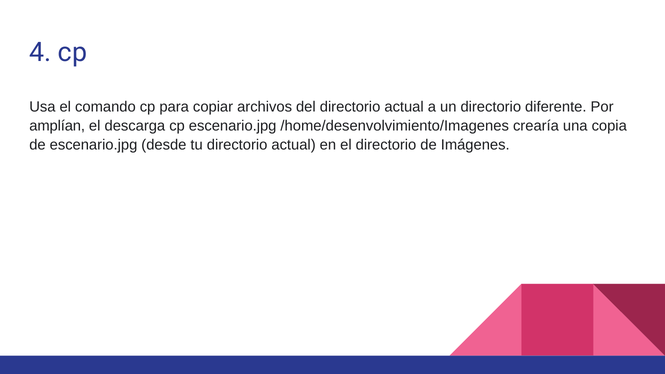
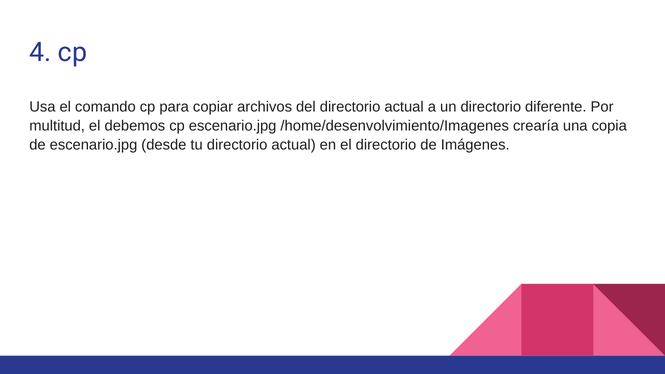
amplían: amplían -> multitud
descarga: descarga -> debemos
